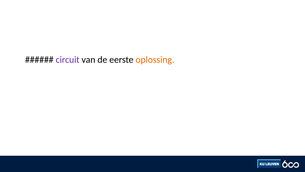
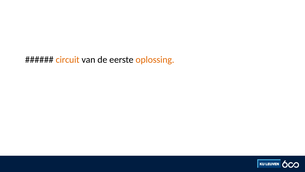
circuit colour: purple -> orange
